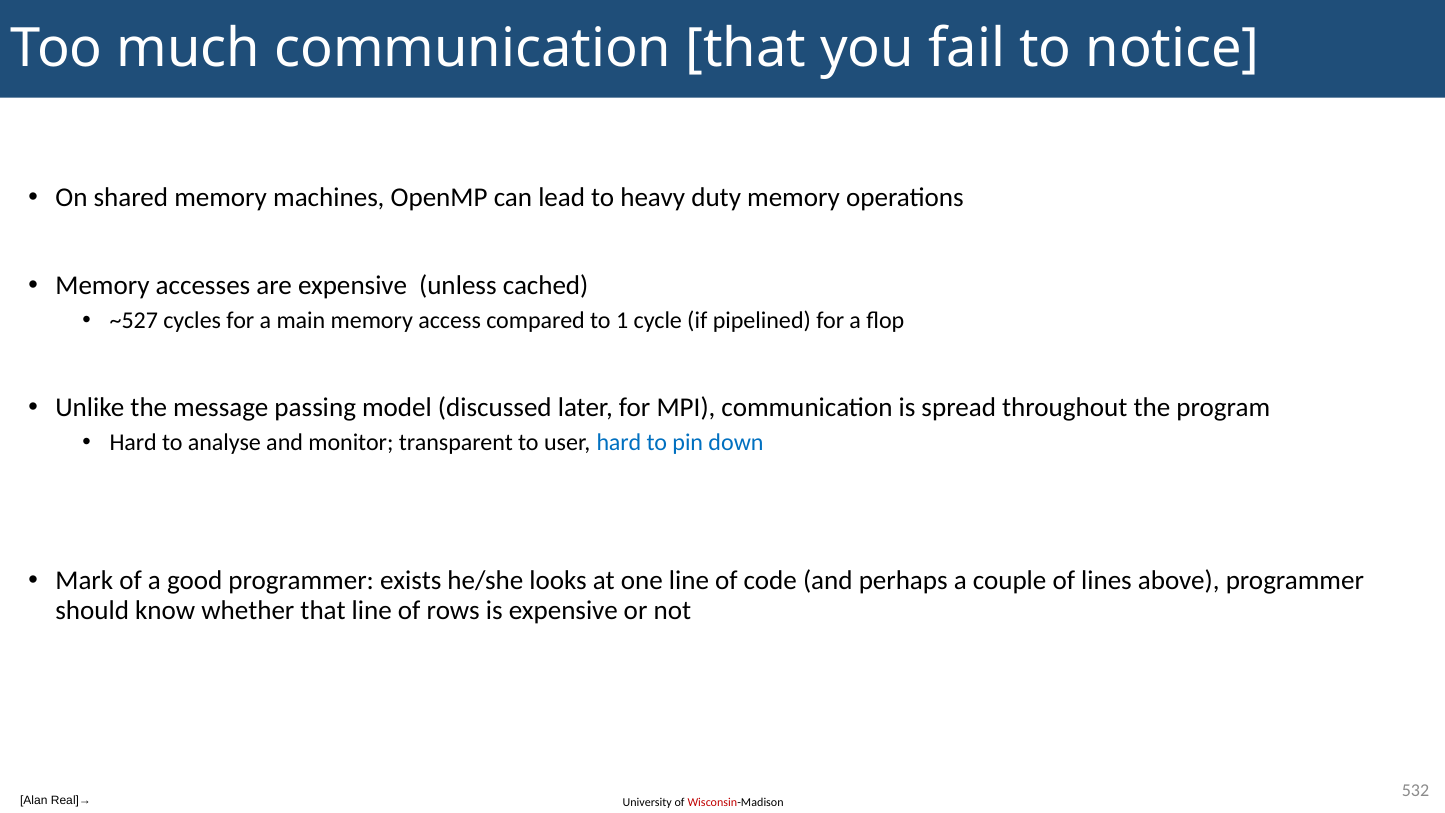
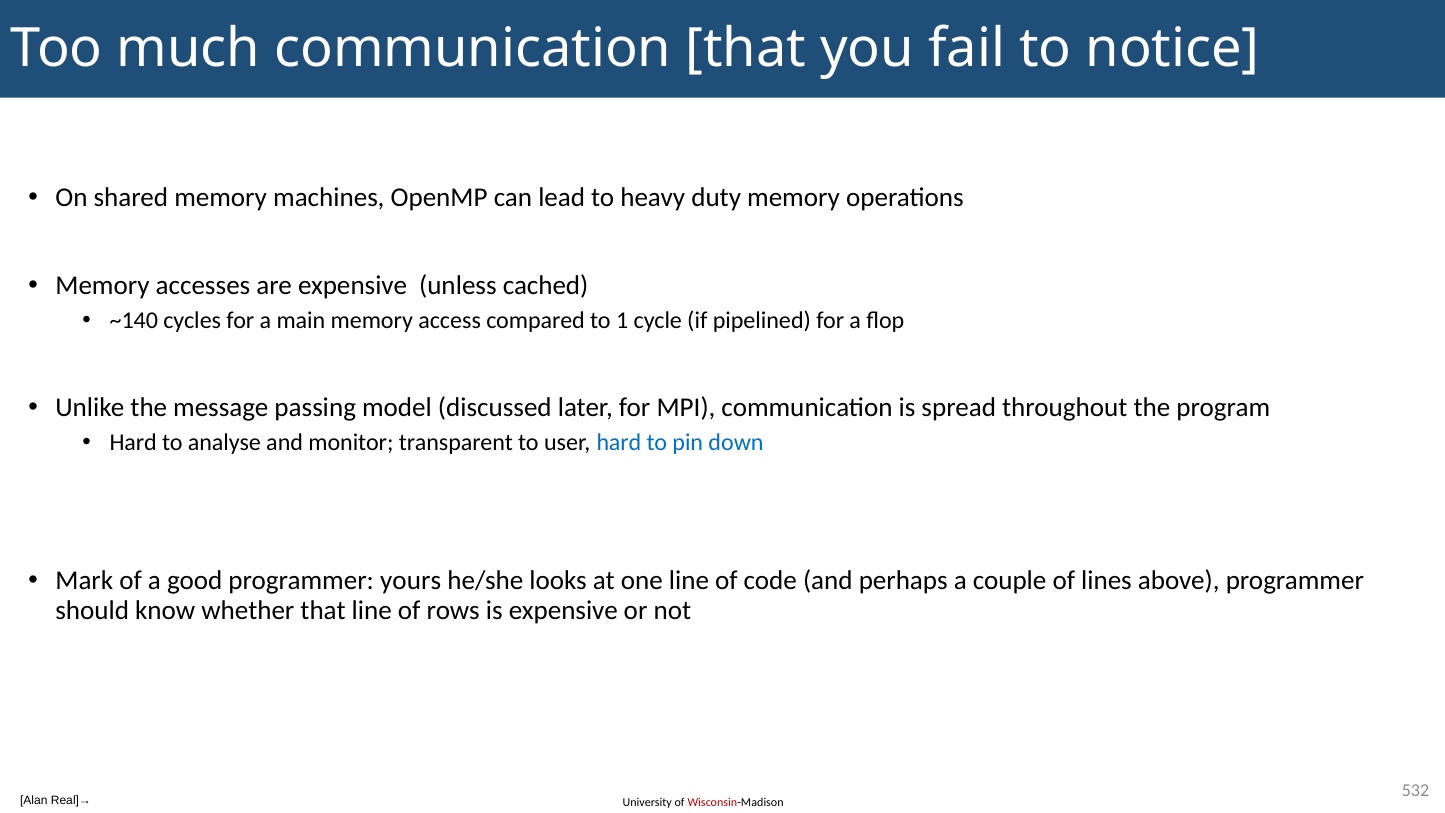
~527: ~527 -> ~140
exists: exists -> yours
